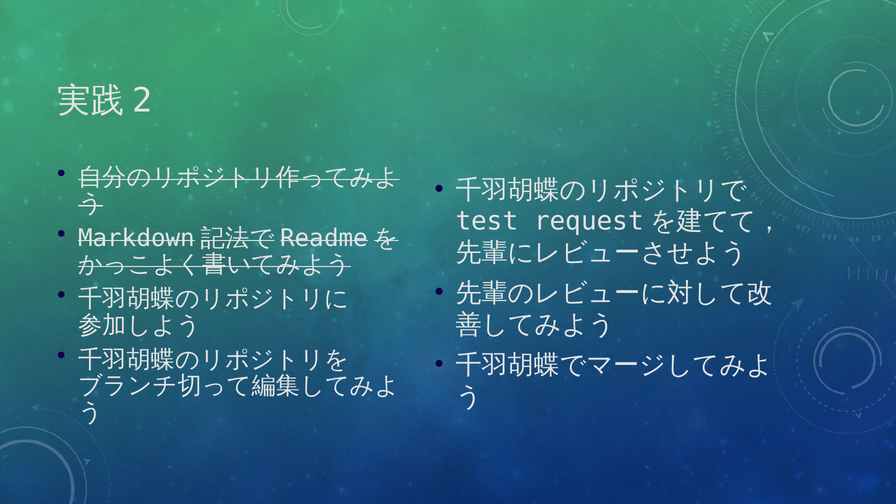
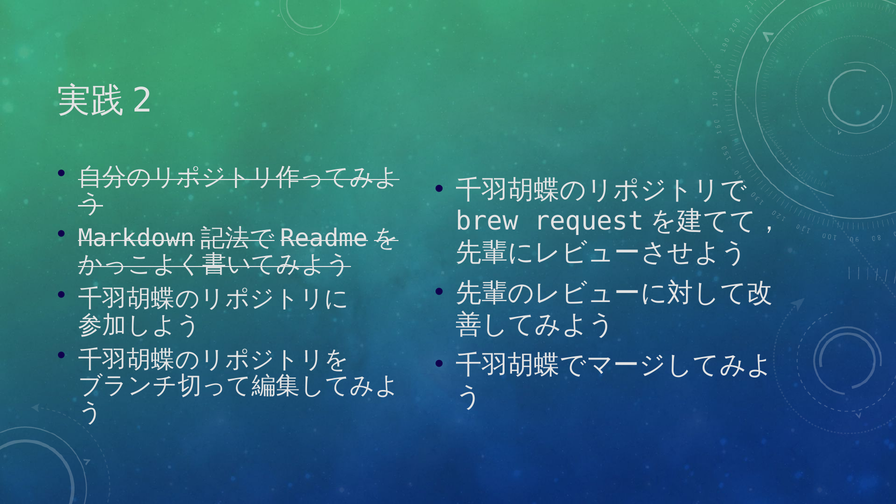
test: test -> brew
